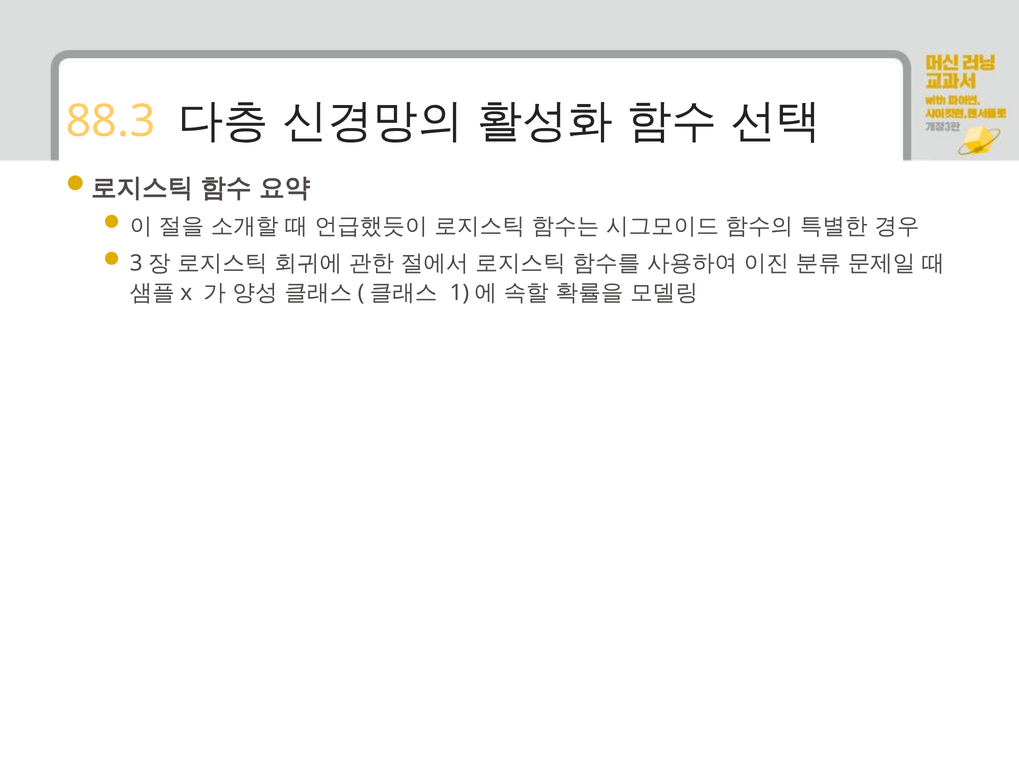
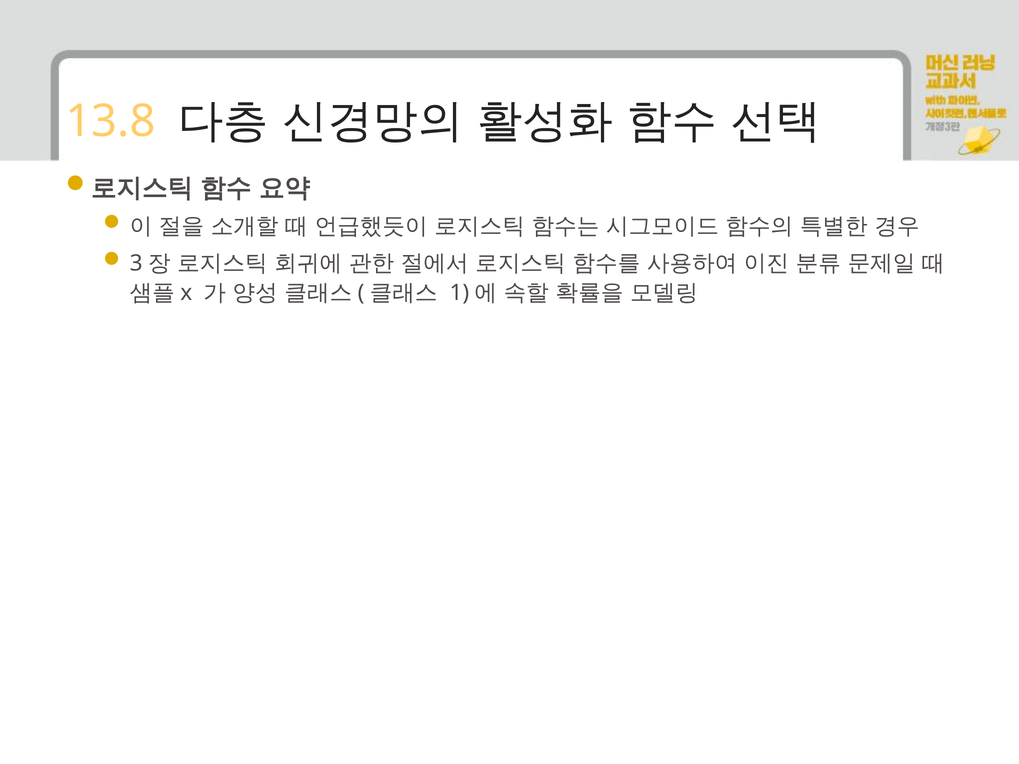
88.3: 88.3 -> 13.8
